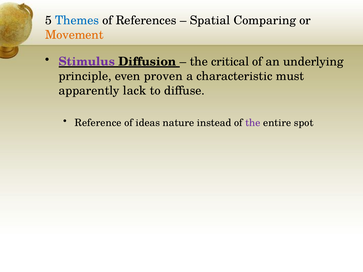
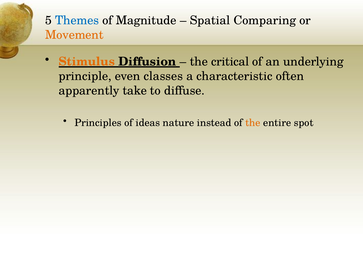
References: References -> Magnitude
Stimulus colour: purple -> orange
proven: proven -> classes
must: must -> often
lack: lack -> take
Reference: Reference -> Principles
the at (253, 123) colour: purple -> orange
